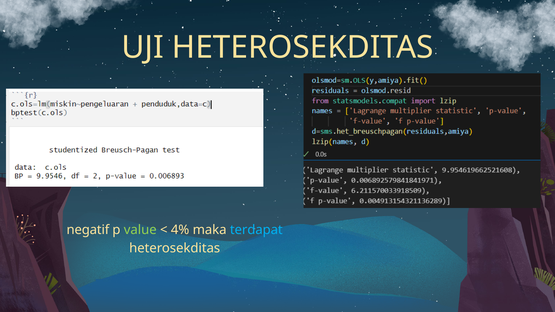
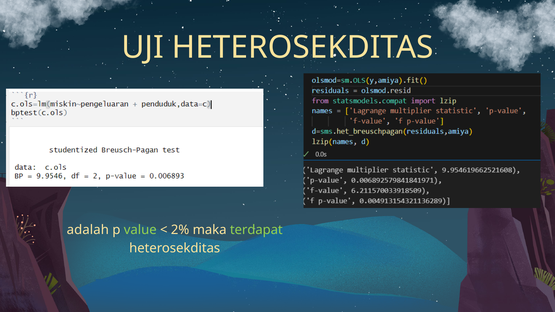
negatif: negatif -> adalah
4%: 4% -> 2%
terdapat colour: light blue -> light green
